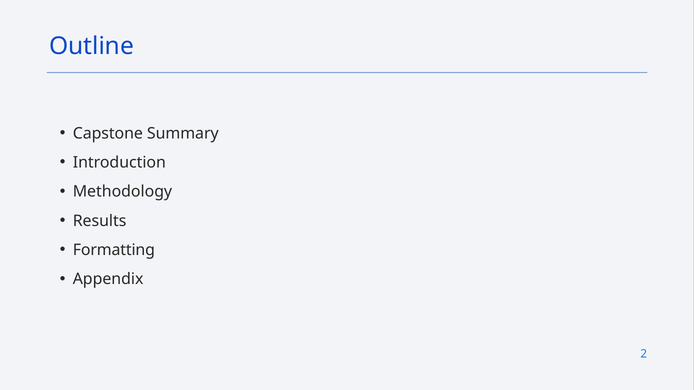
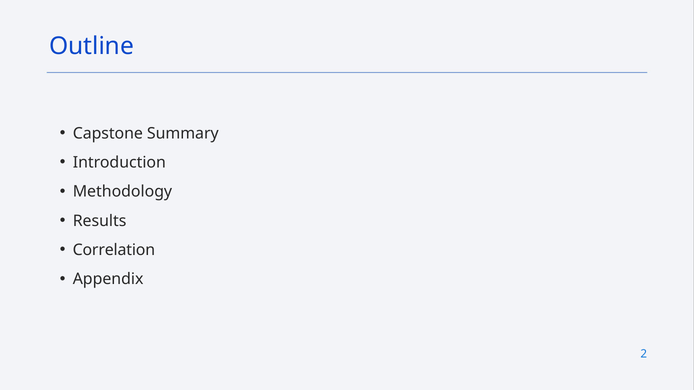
Formatting: Formatting -> Correlation
